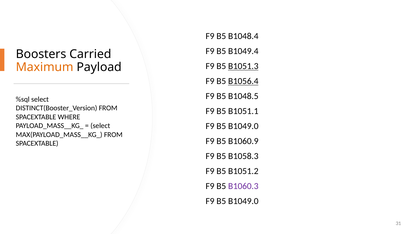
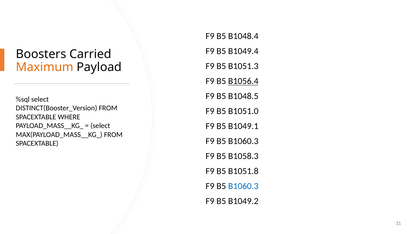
B1051.3 underline: present -> none
B1051.1: B1051.1 -> B1051.0
B1049.0 at (243, 127): B1049.0 -> B1049.1
B1060.9 at (243, 142): B1060.9 -> B1060.3
B1051.2: B1051.2 -> B1051.8
B1060.3 at (243, 187) colour: purple -> blue
B1049.0 at (243, 202): B1049.0 -> B1049.2
